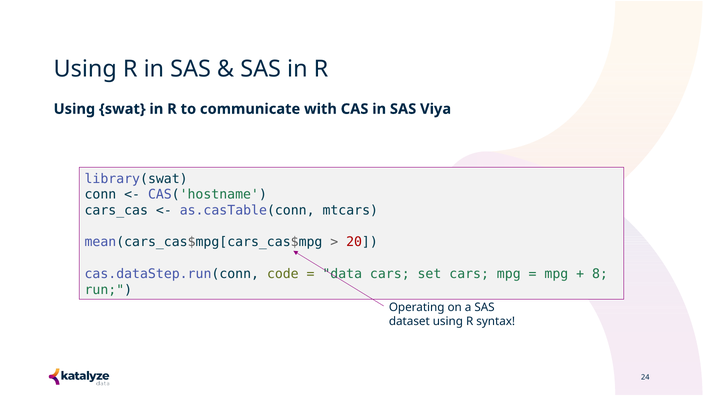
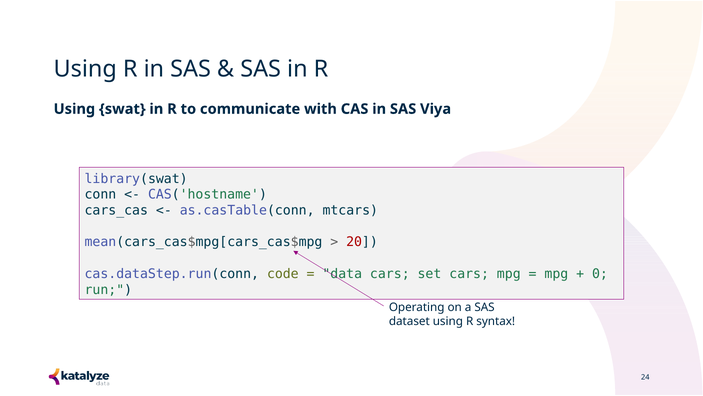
8: 8 -> 0
